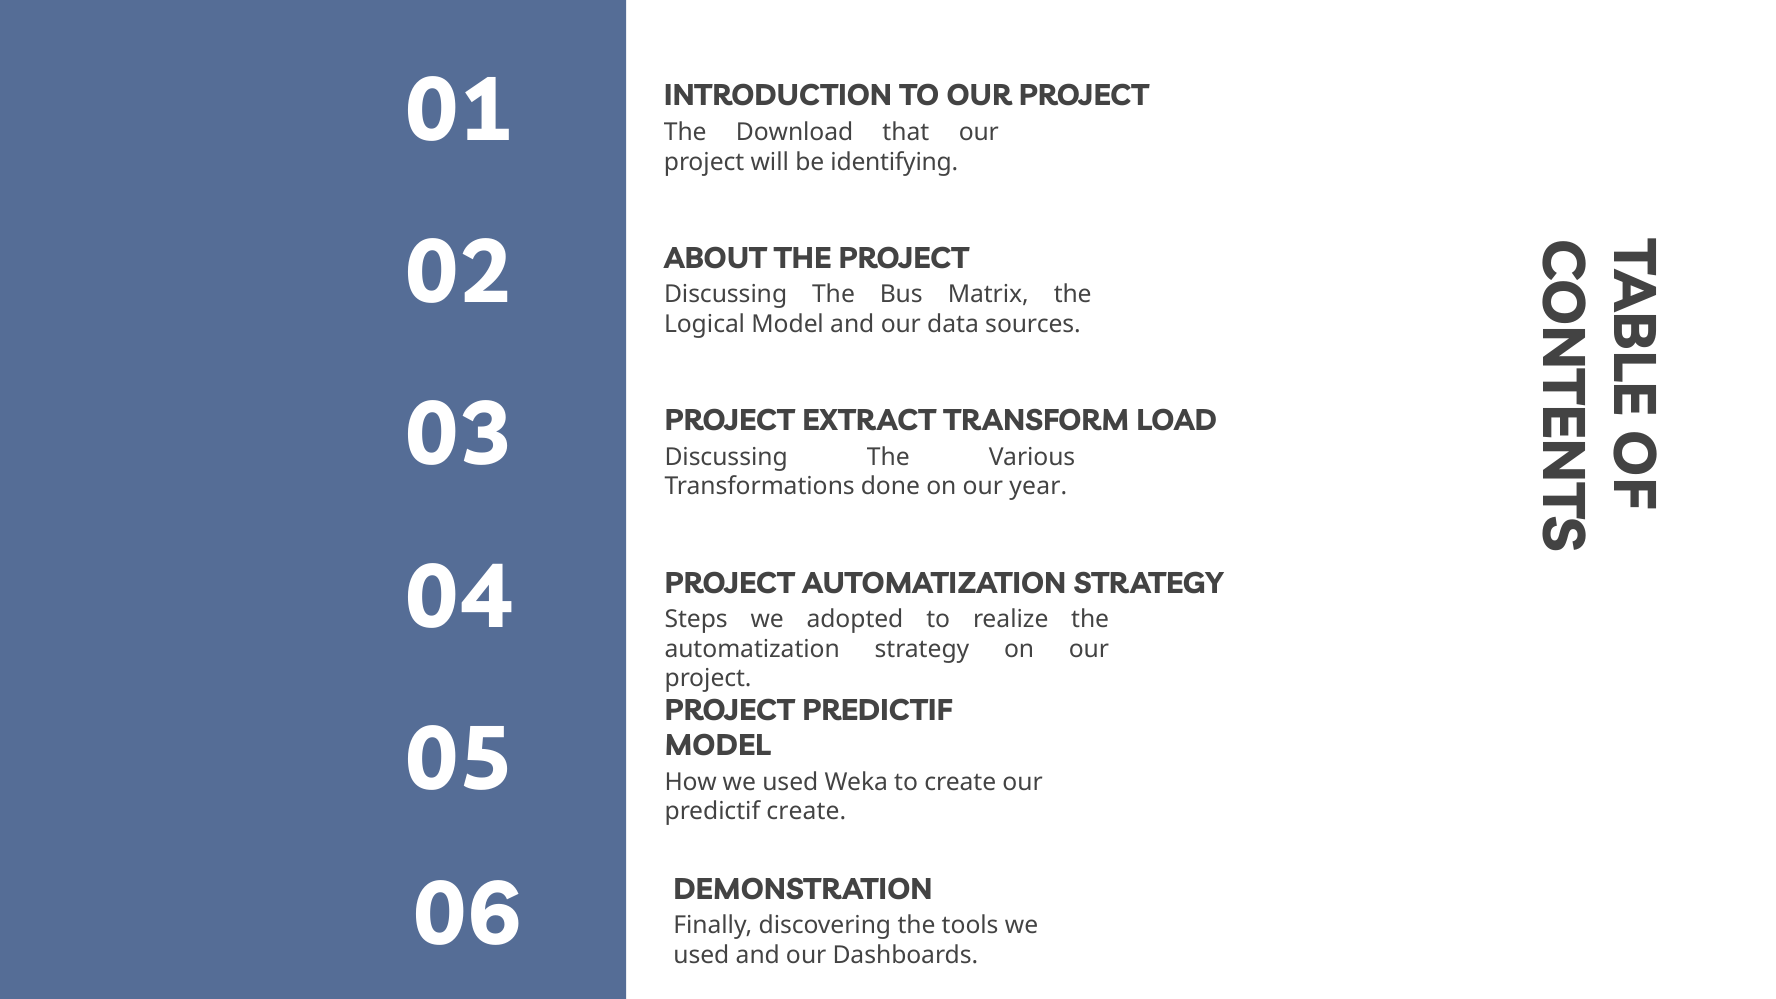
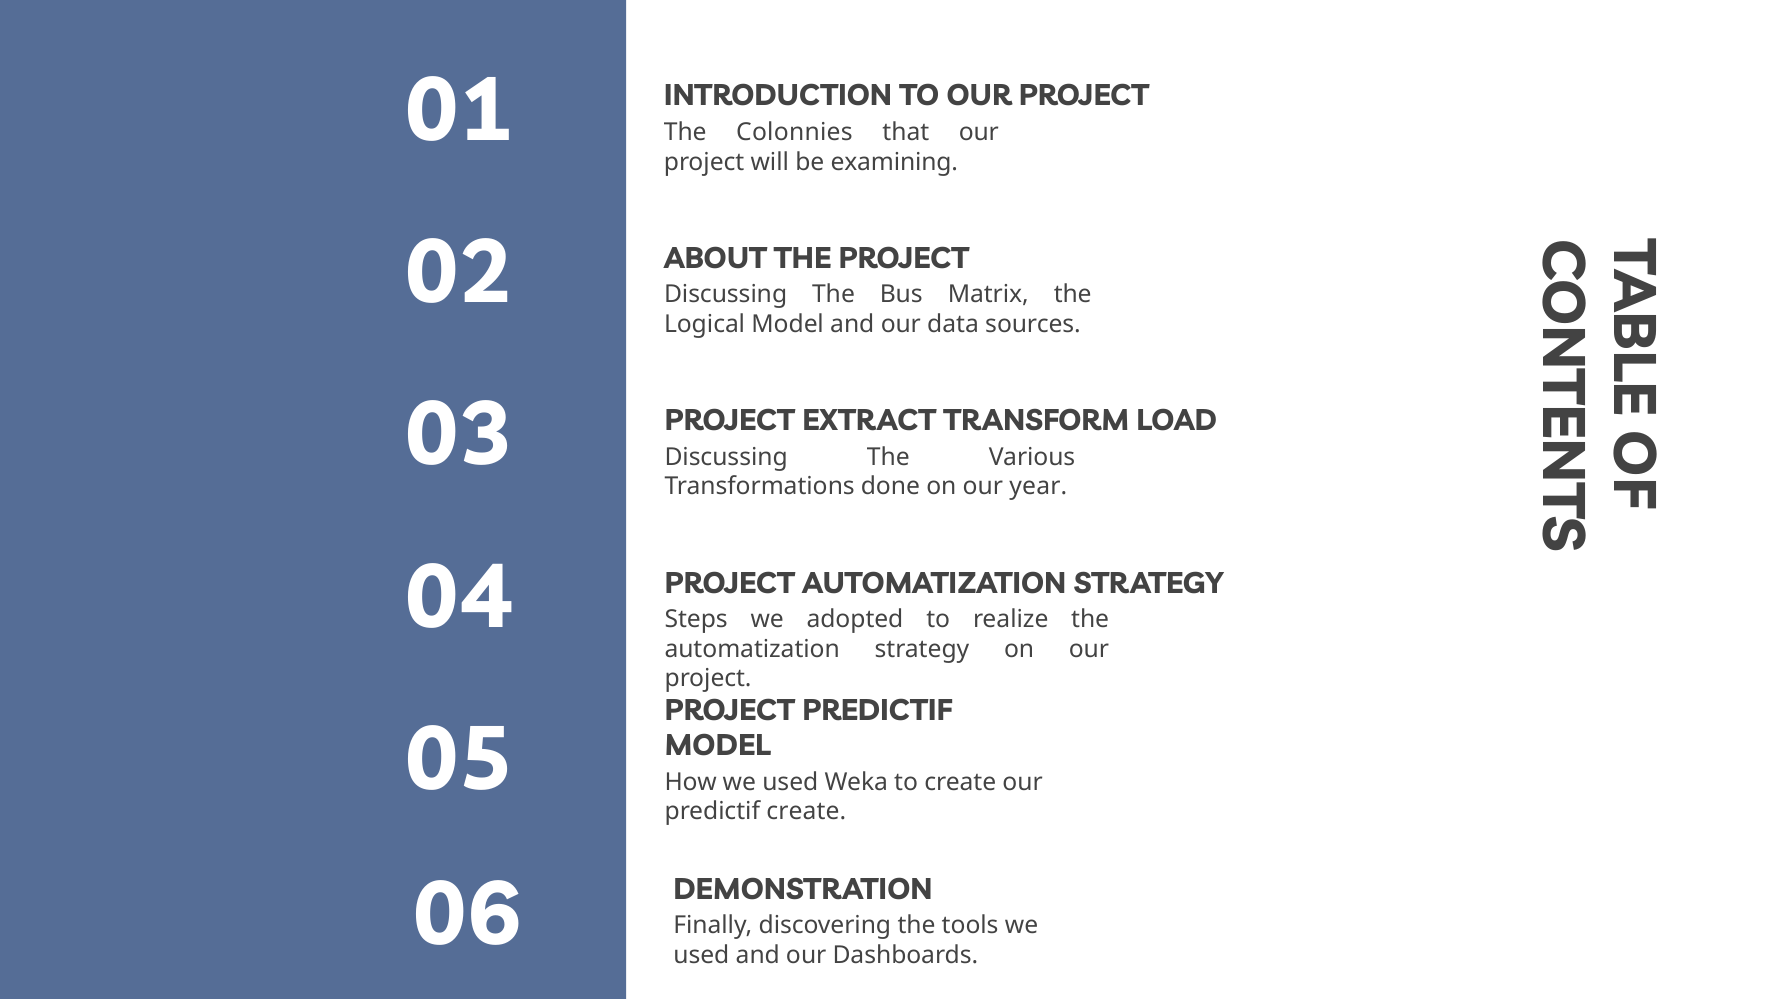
Download: Download -> Colonnies
identifying: identifying -> examining
